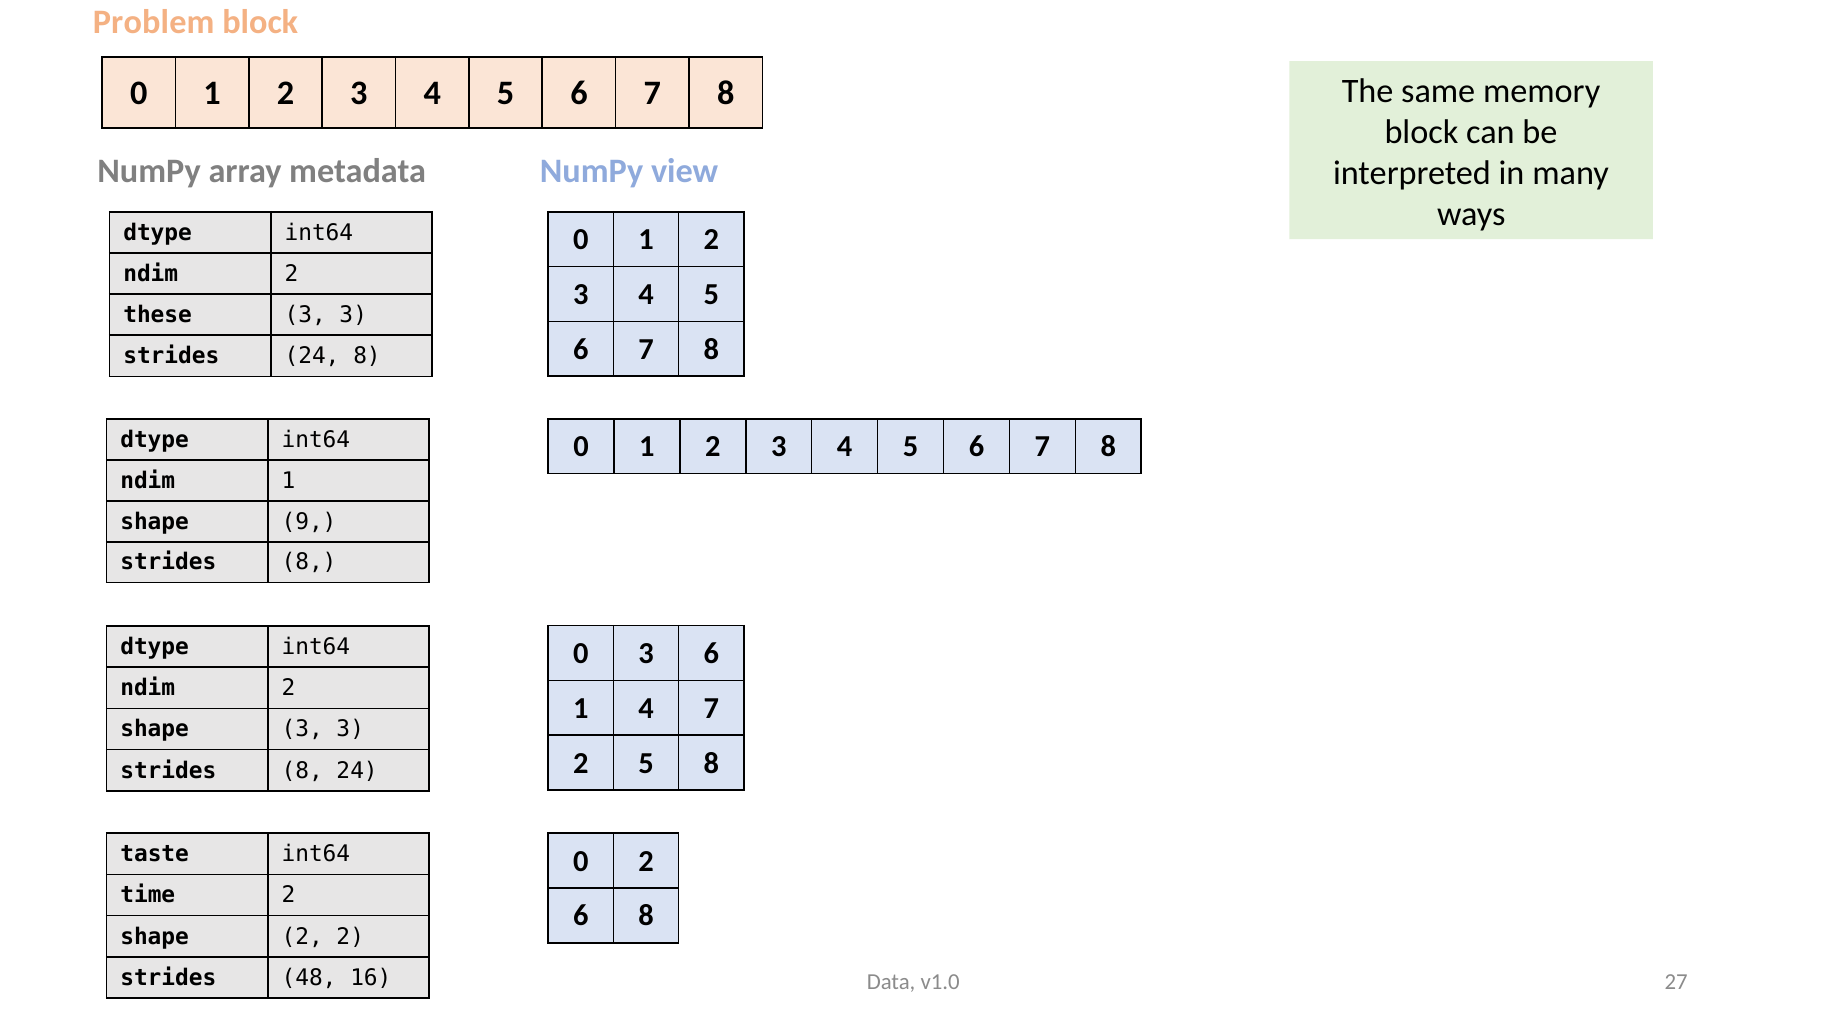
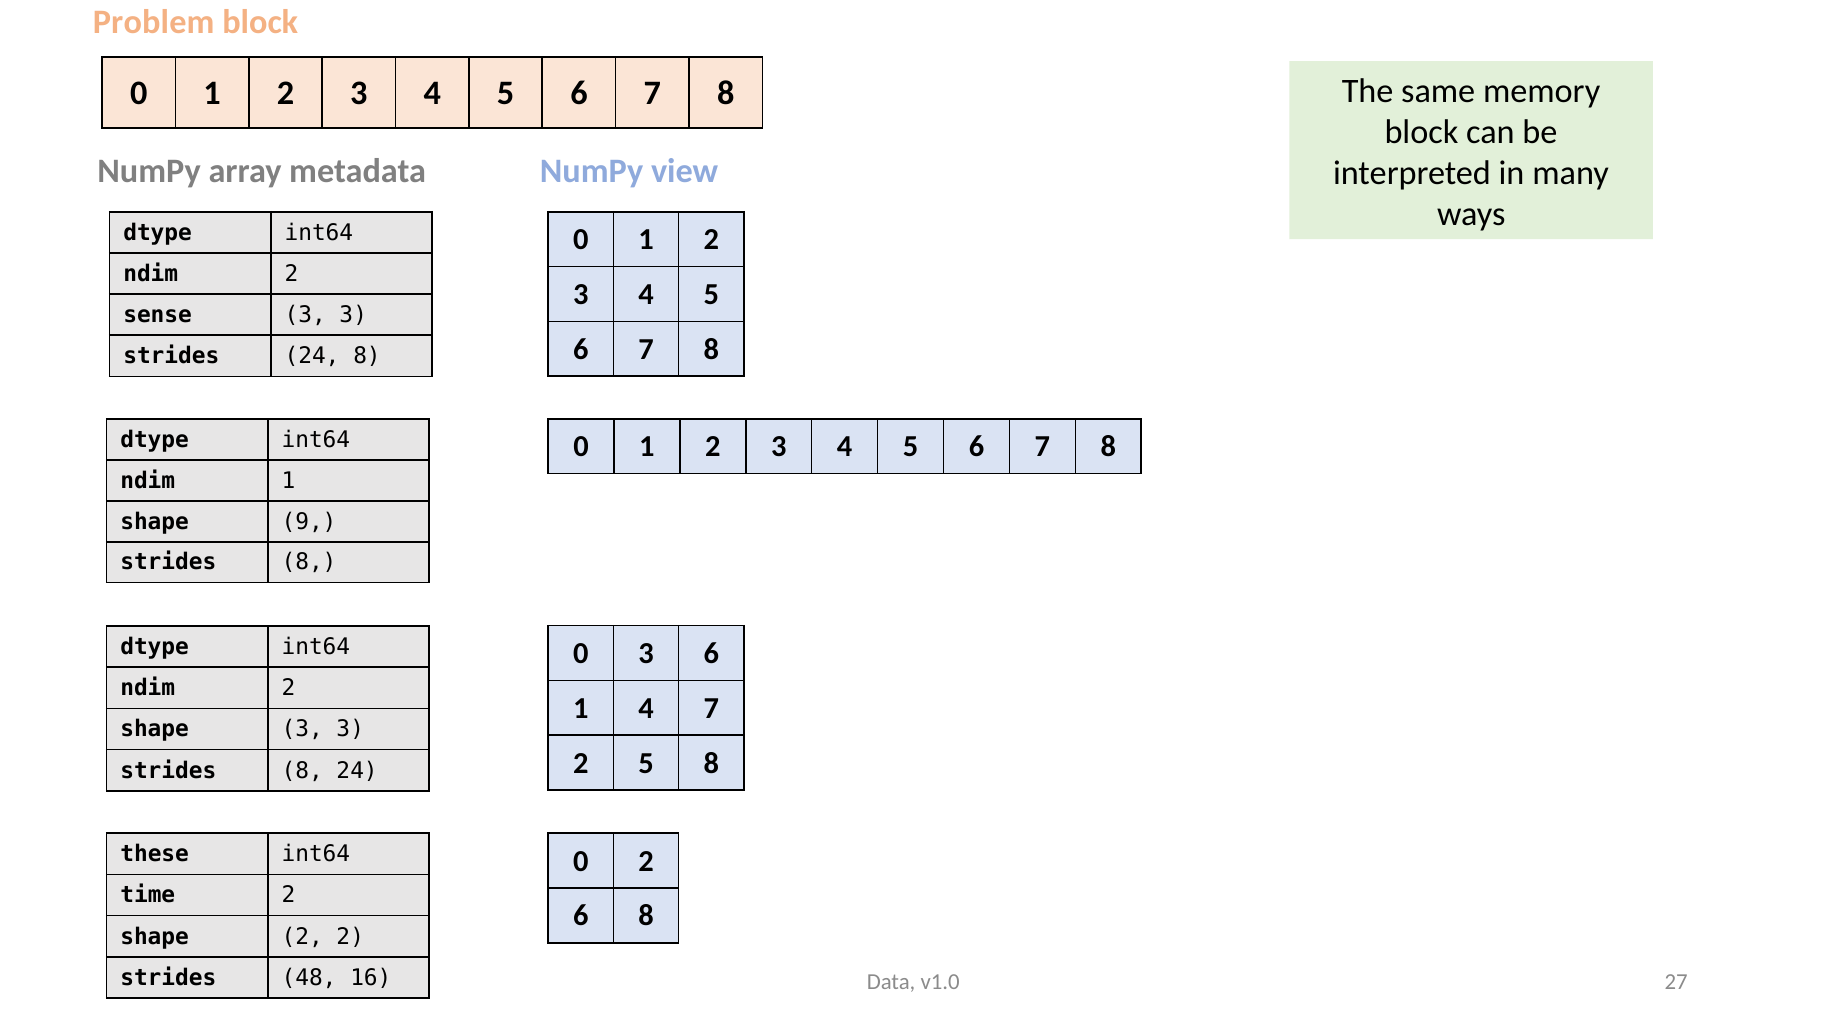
these: these -> sense
taste: taste -> these
